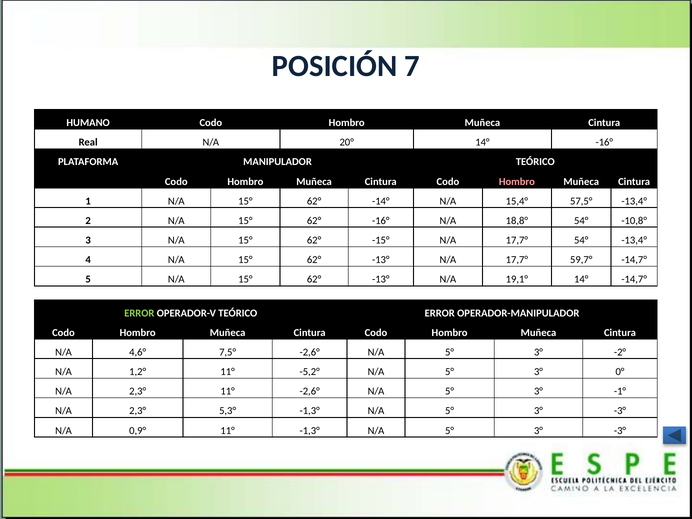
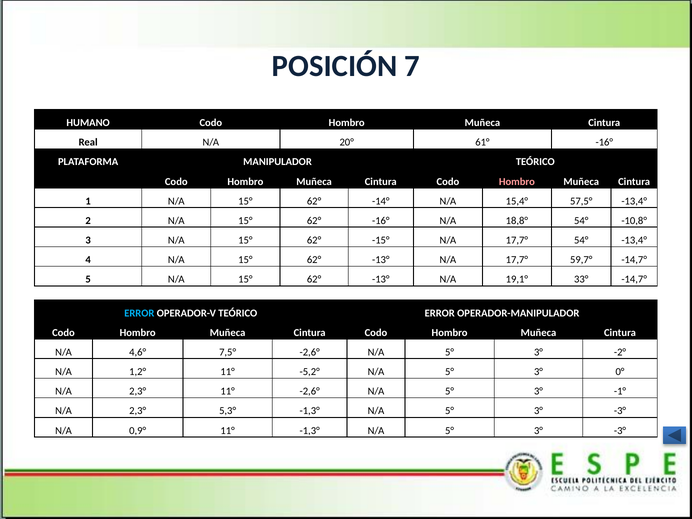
20° 14°: 14° -> 61°
19,1° 14°: 14° -> 33°
ERROR at (139, 313) colour: light green -> light blue
